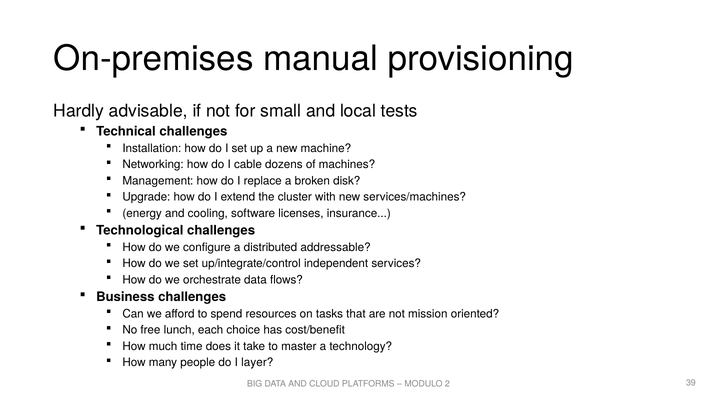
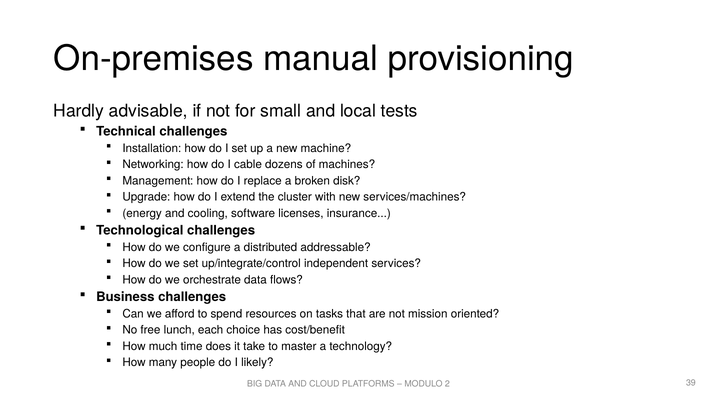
layer: layer -> likely
